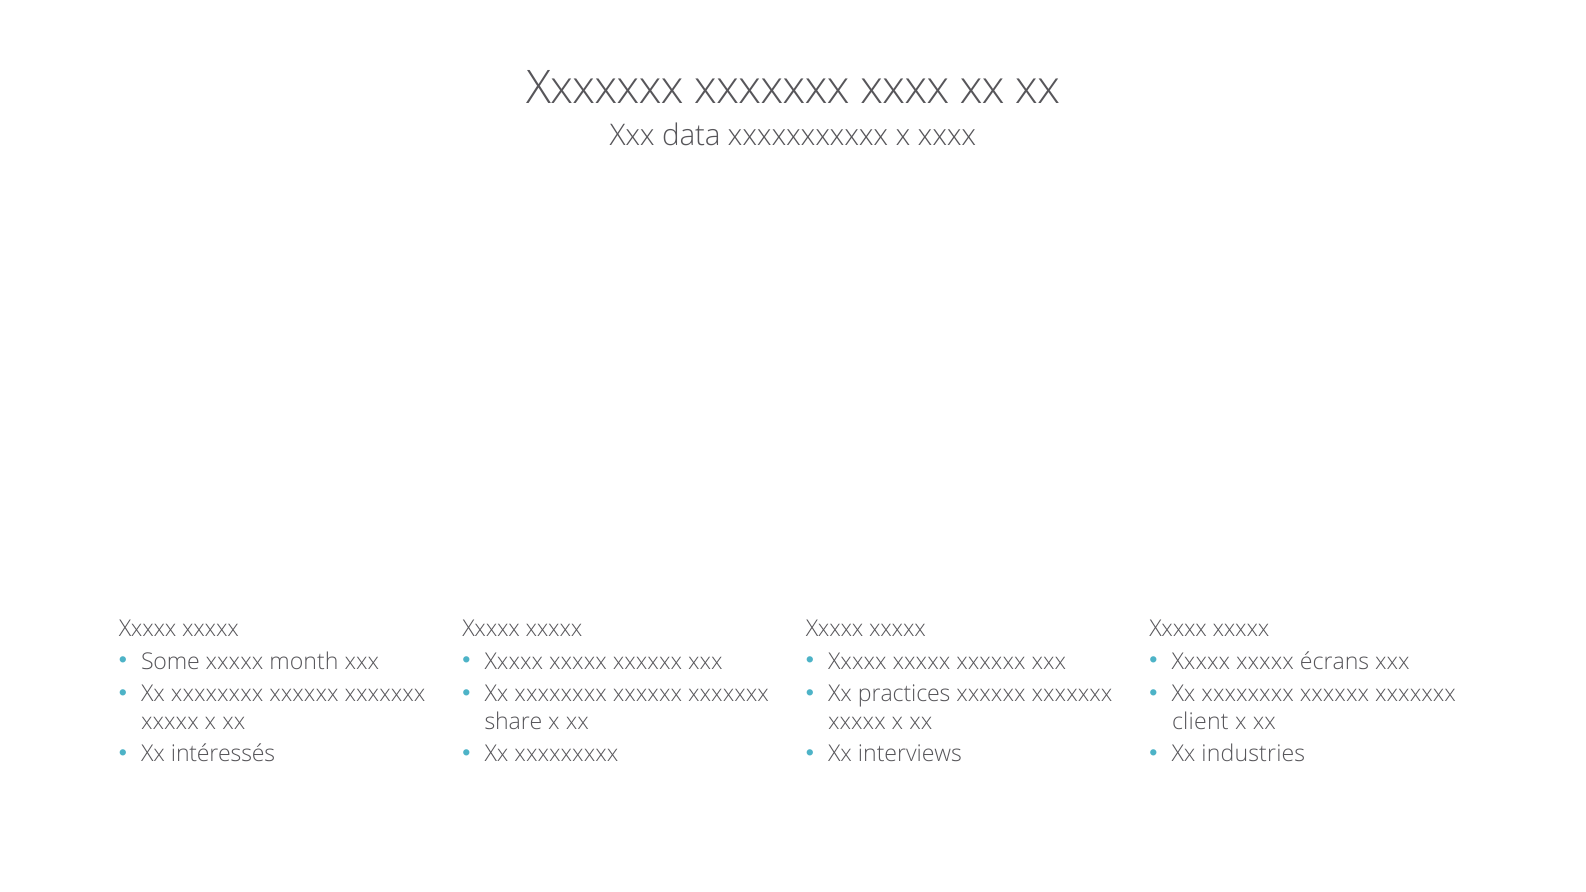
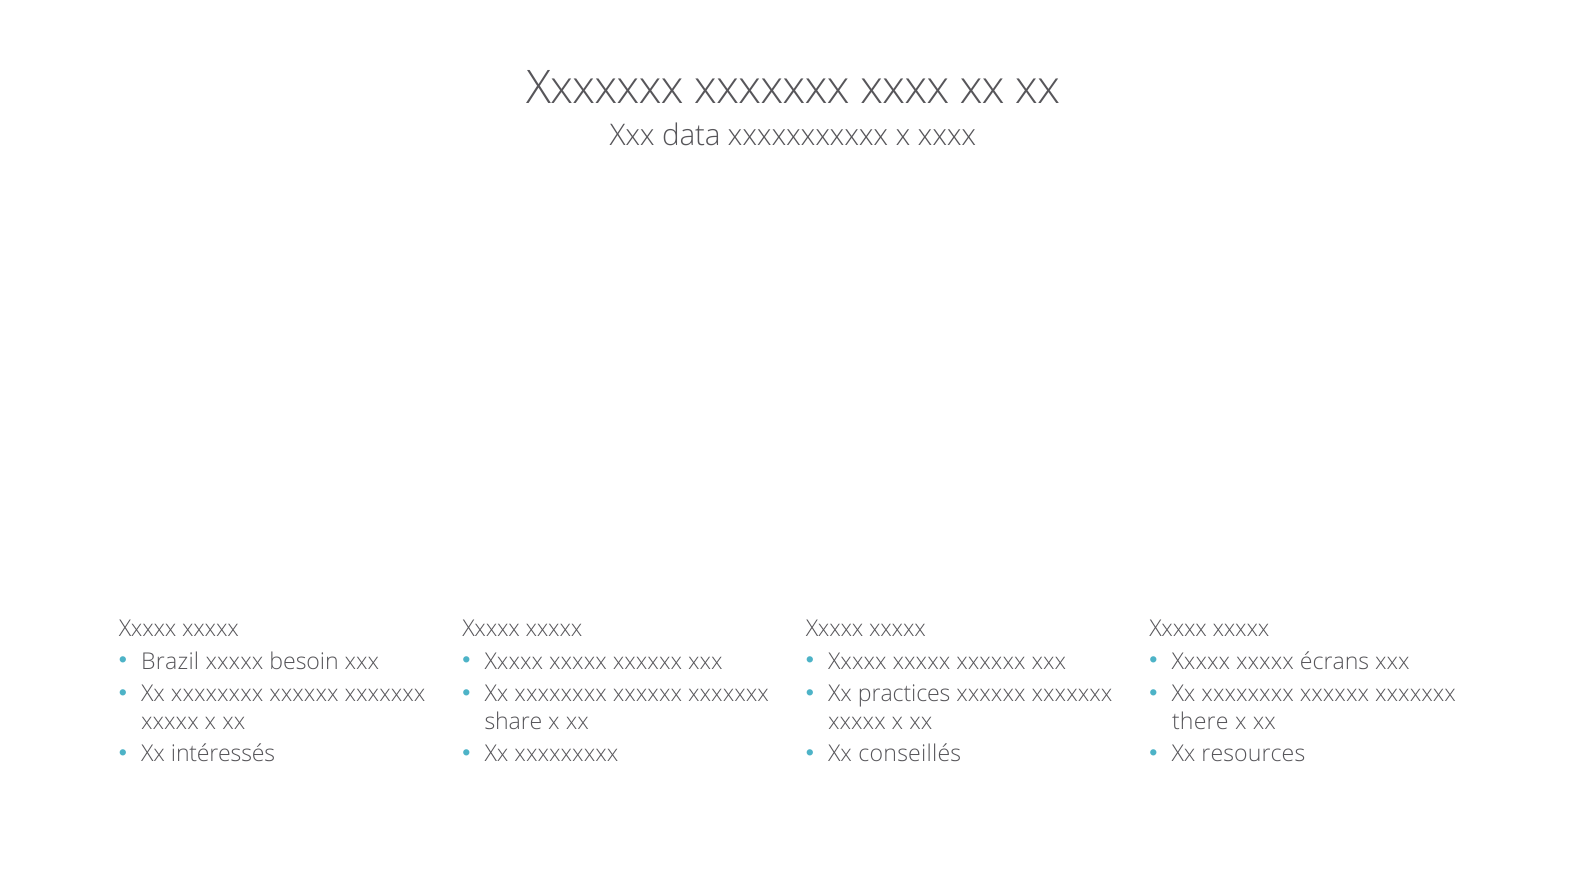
Some: Some -> Brazil
month: month -> besoin
client: client -> there
interviews: interviews -> conseillés
industries: industries -> resources
